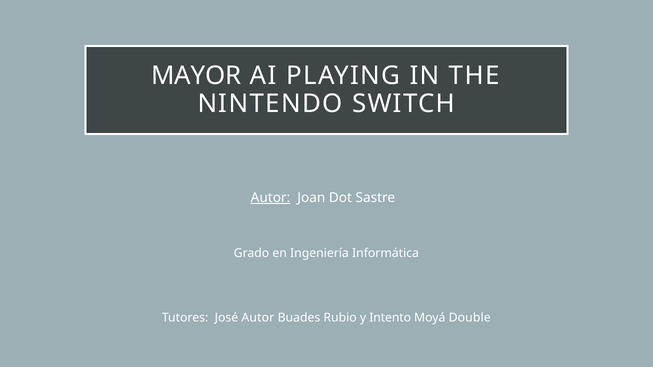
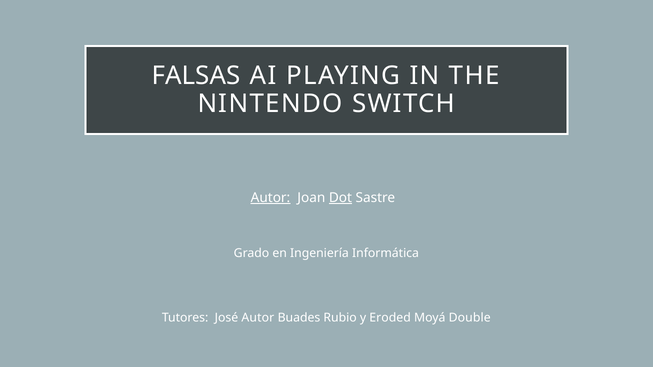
MAYOR: MAYOR -> FALSAS
Dot underline: none -> present
Intento: Intento -> Eroded
